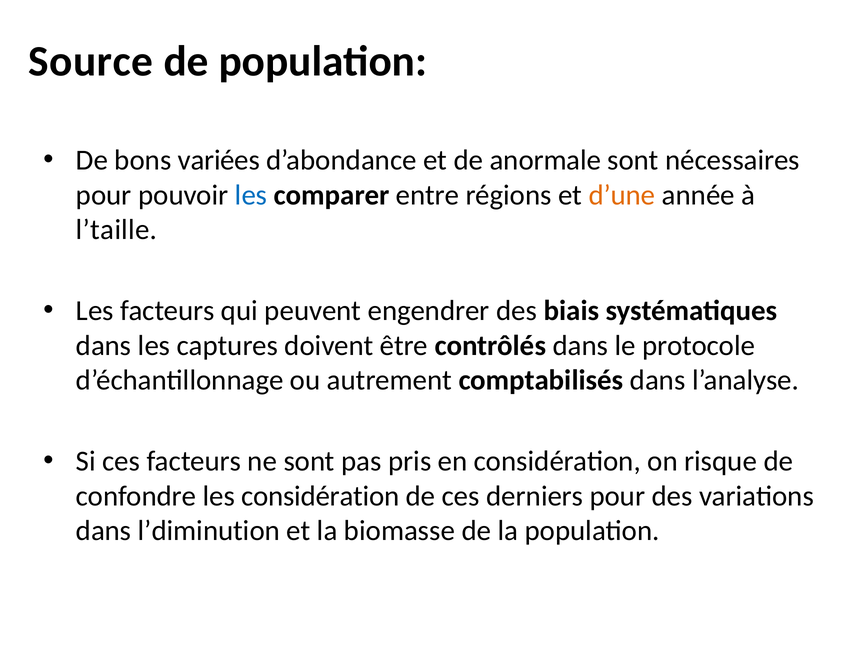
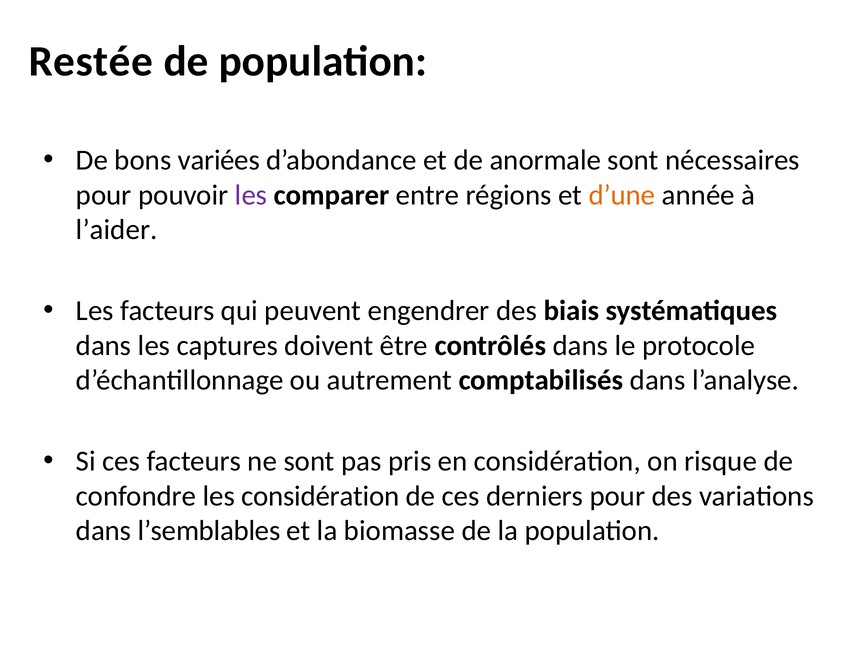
Source: Source -> Restée
les at (251, 195) colour: blue -> purple
l’taille: l’taille -> l’aider
l’diminution: l’diminution -> l’semblables
